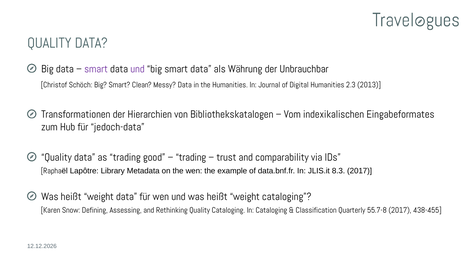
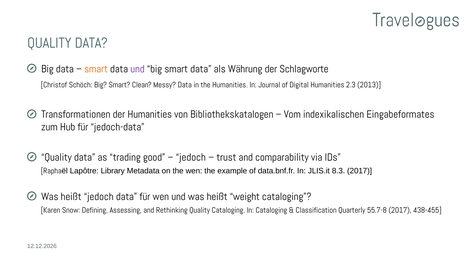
smart at (96, 69) colour: purple -> orange
Unbrauchbar: Unbrauchbar -> Schlagworte
der Hierarchien: Hierarchien -> Humanities
trading at (191, 157): trading -> jedoch
weight at (99, 197): weight -> jedoch
